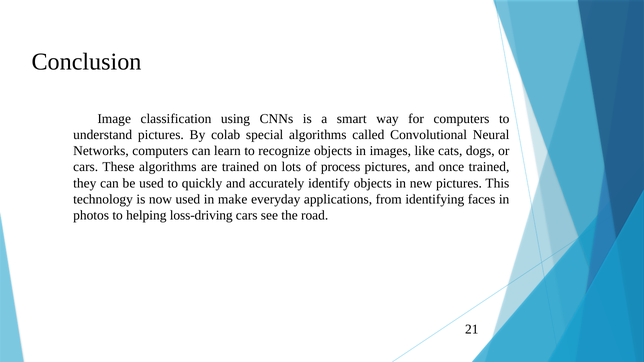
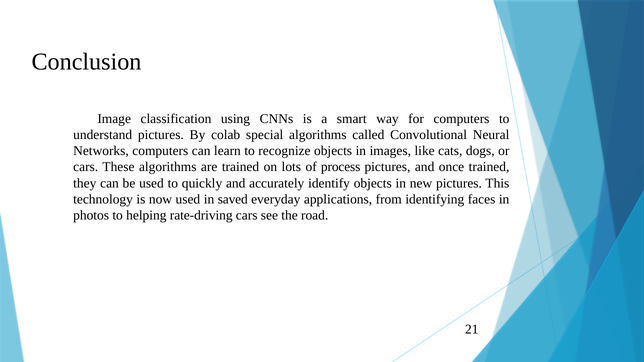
make: make -> saved
loss-driving: loss-driving -> rate-driving
